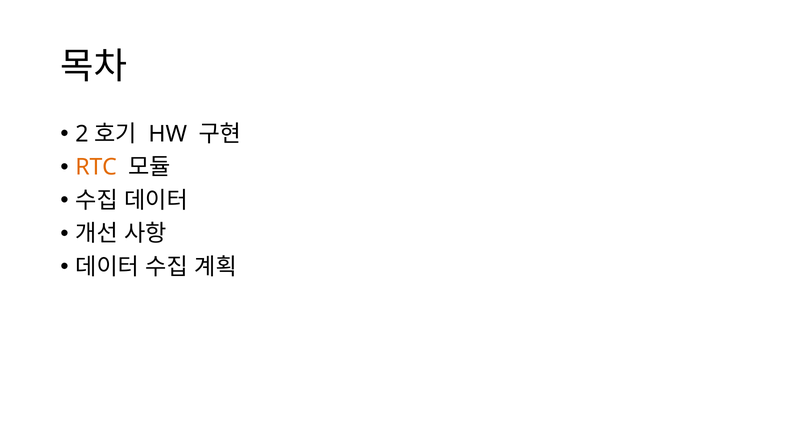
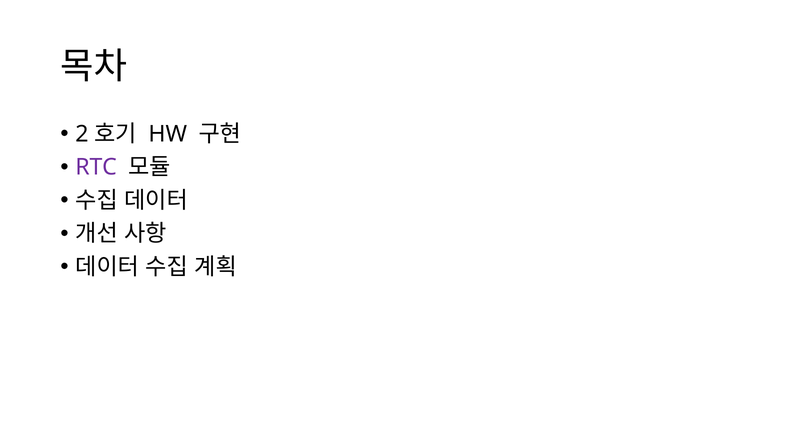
RTC colour: orange -> purple
